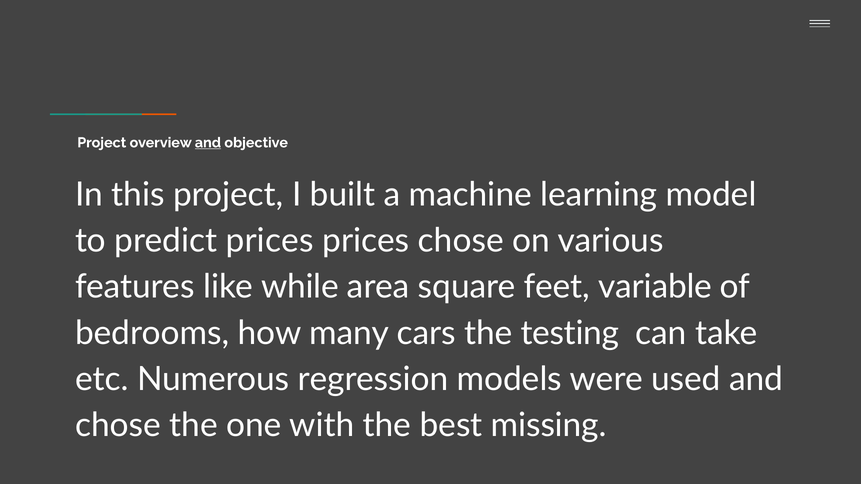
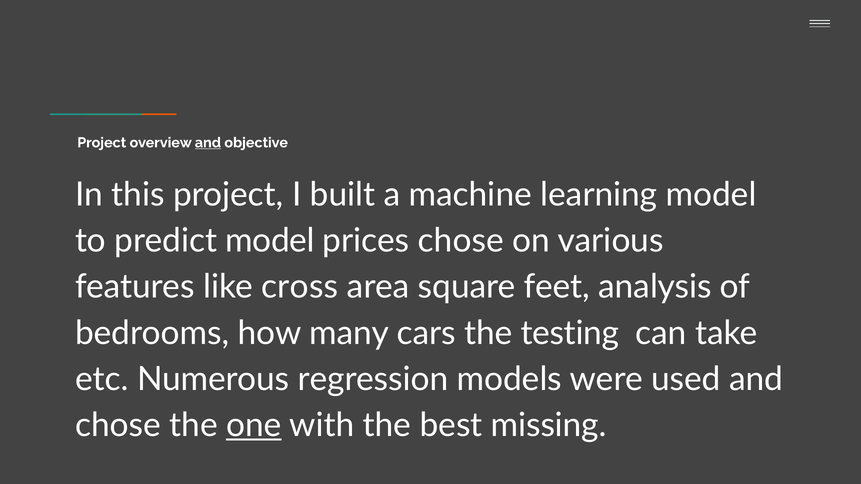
predict prices: prices -> model
while: while -> cross
variable: variable -> analysis
one underline: none -> present
